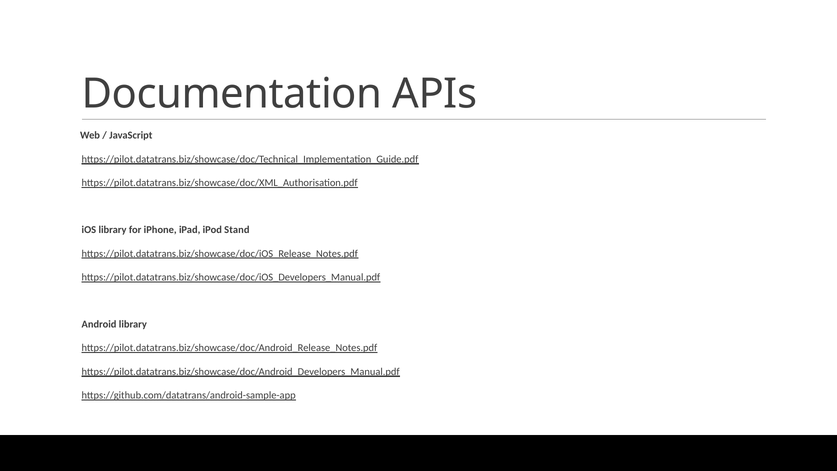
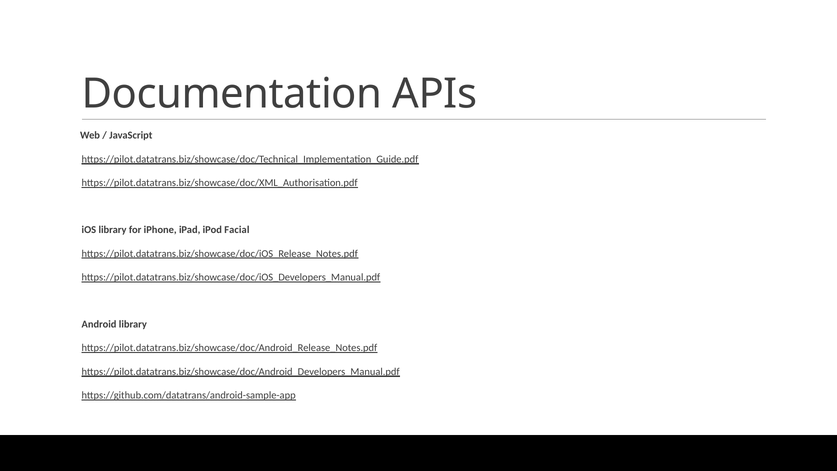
Stand: Stand -> Facial
